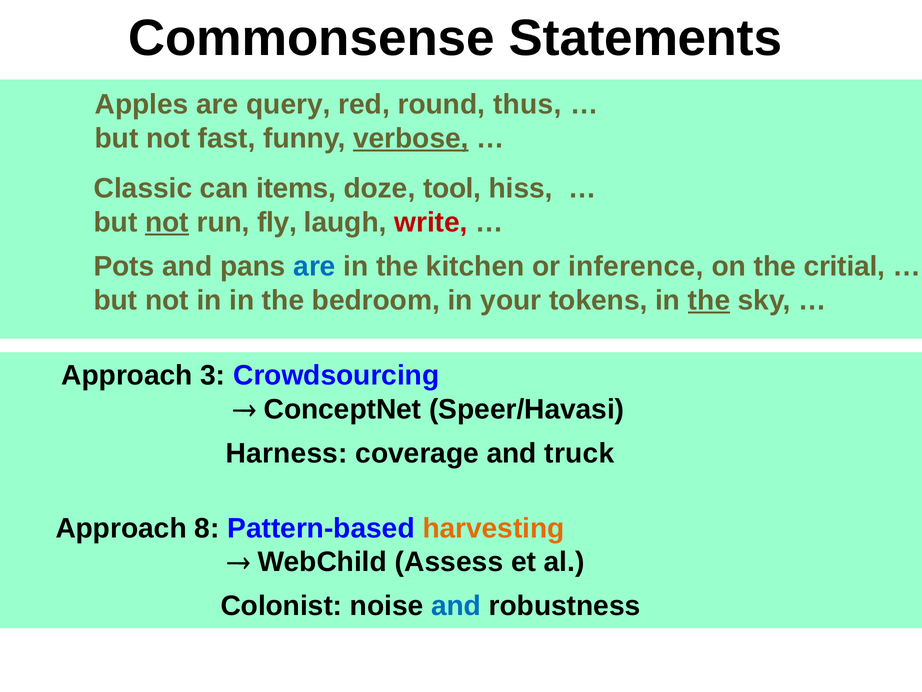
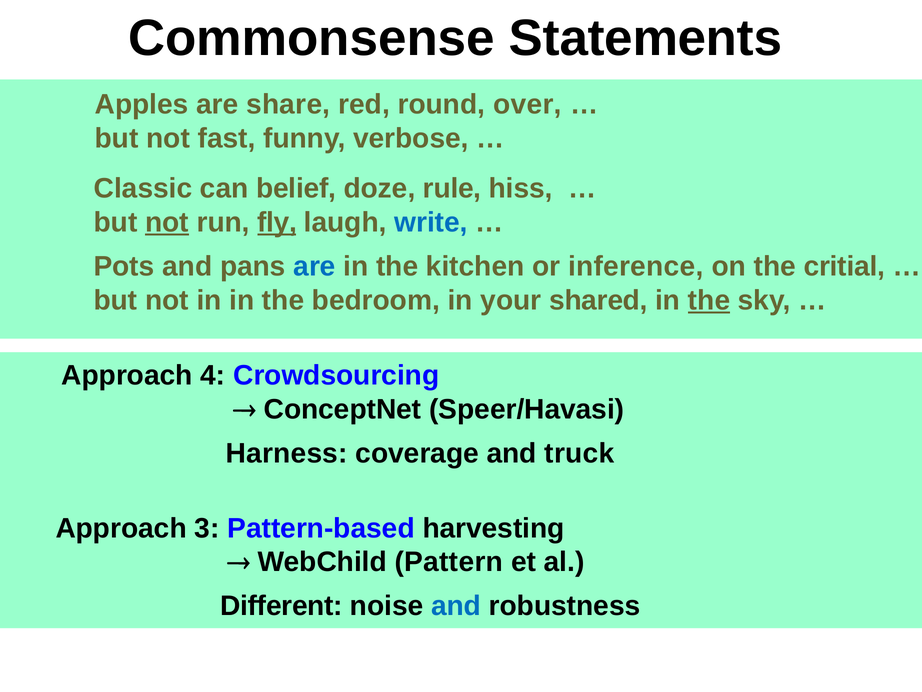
query: query -> share
thus: thus -> over
verbose underline: present -> none
items: items -> belief
tool: tool -> rule
fly underline: none -> present
write colour: red -> blue
tokens: tokens -> shared
3: 3 -> 4
8: 8 -> 3
harvesting colour: orange -> black
Assess: Assess -> Pattern
Colonist: Colonist -> Different
